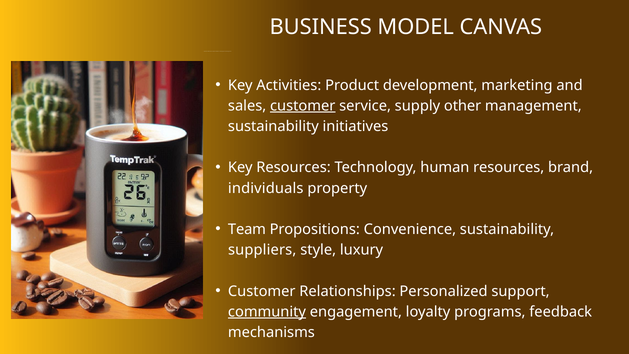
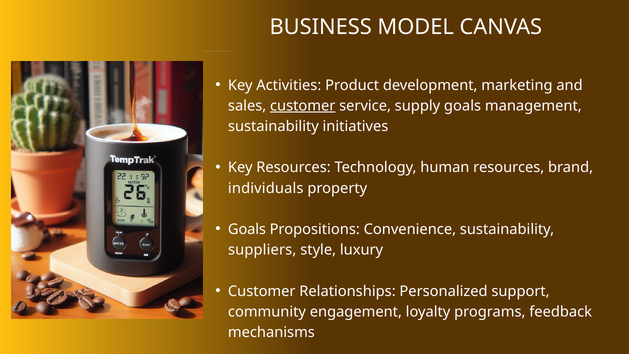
supply other: other -> goals
Team at (247, 229): Team -> Goals
community underline: present -> none
